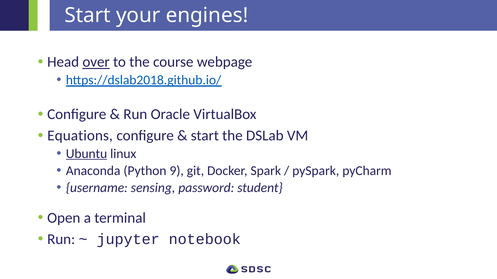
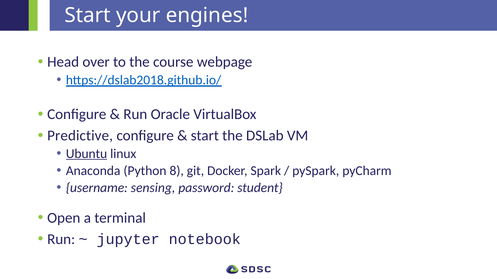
over underline: present -> none
Equations: Equations -> Predictive
9: 9 -> 8
